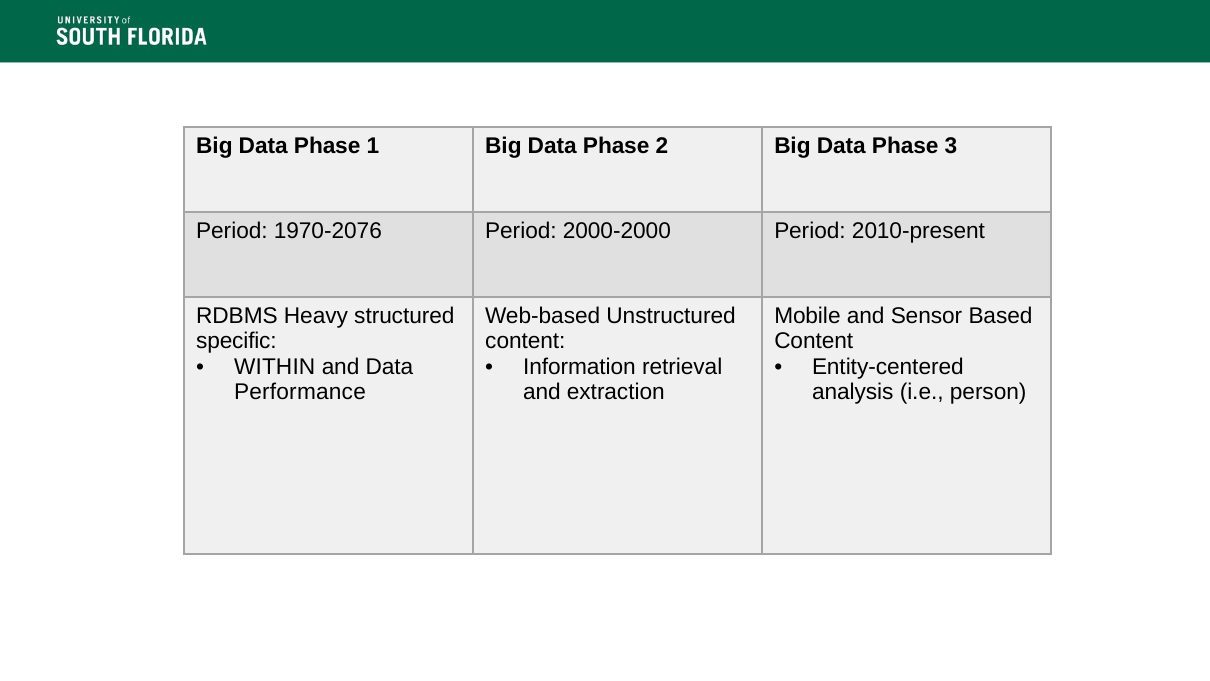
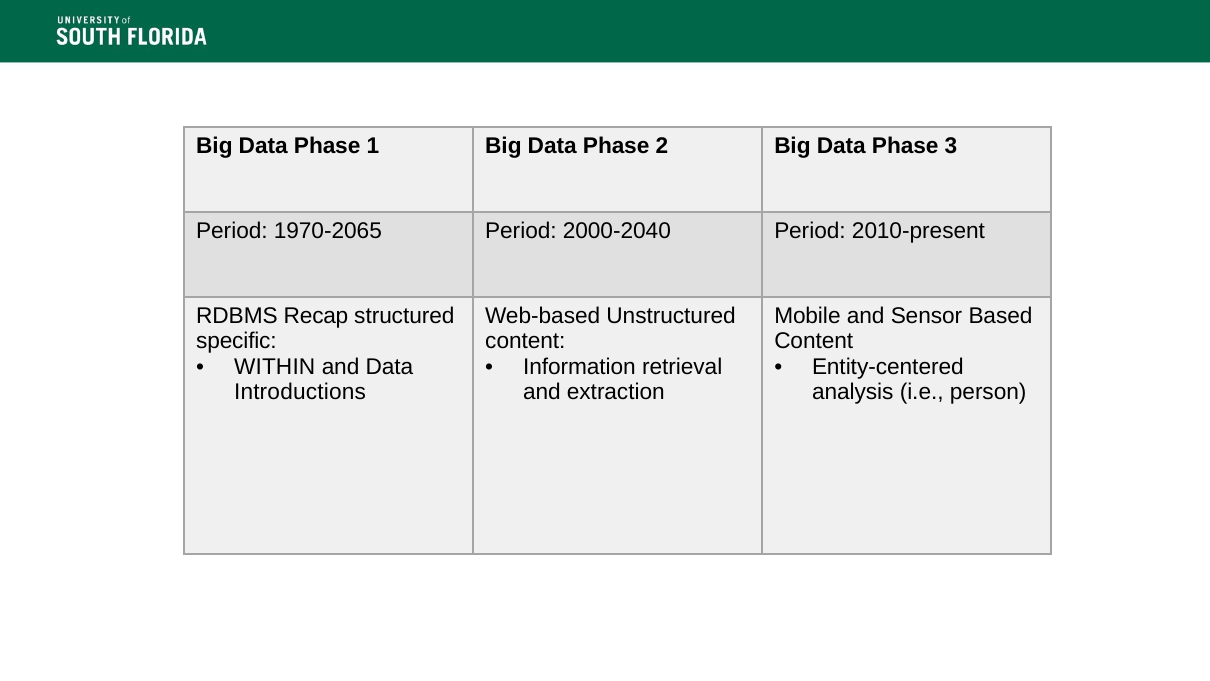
1970-2076: 1970-2076 -> 1970-2065
2000-2000: 2000-2000 -> 2000-2040
Heavy: Heavy -> Recap
Performance: Performance -> Introductions
